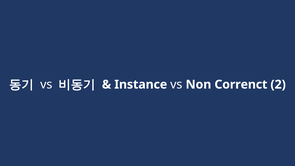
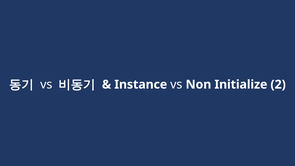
Correnct: Correnct -> Initialize
